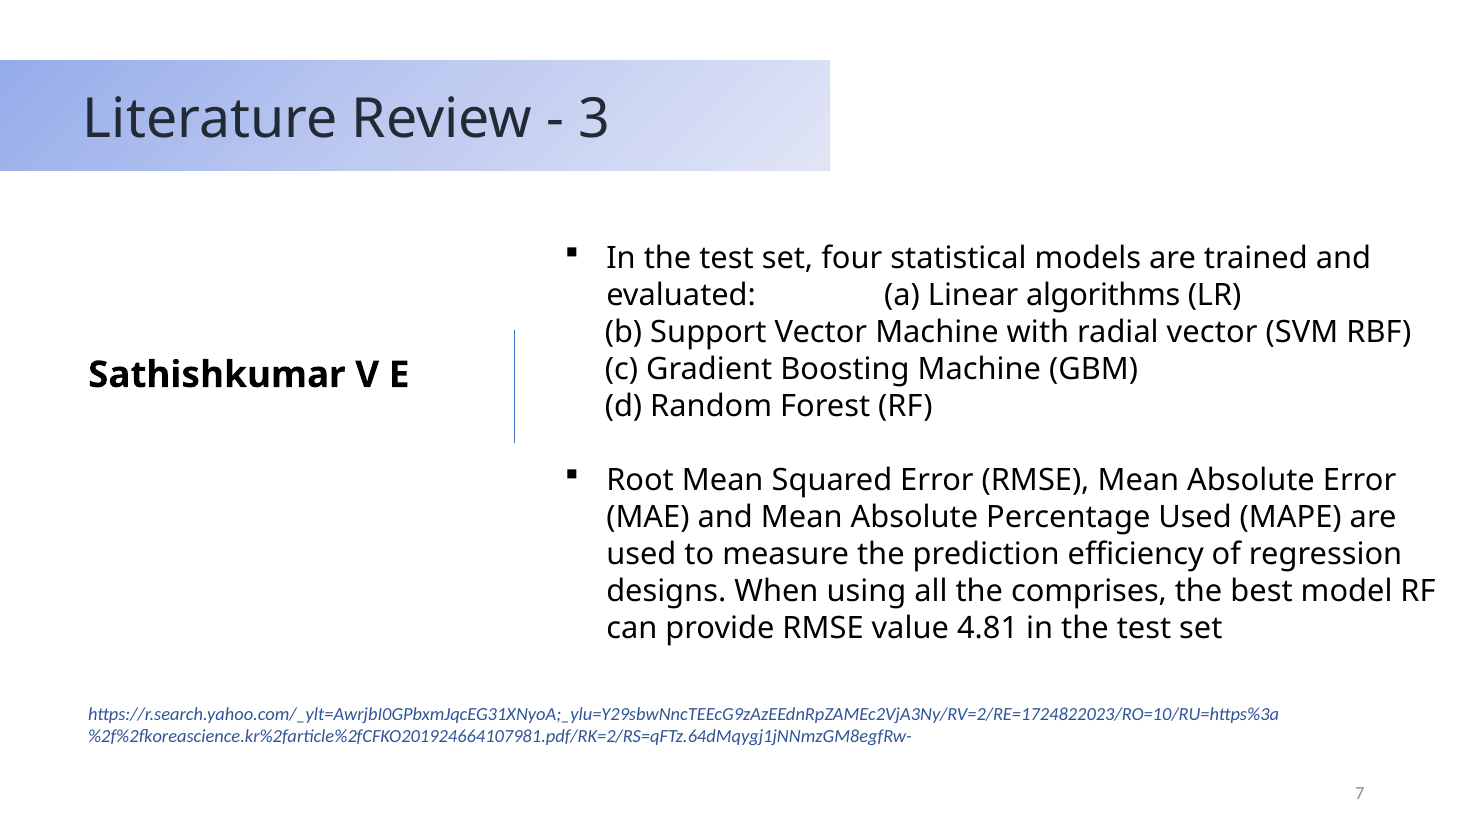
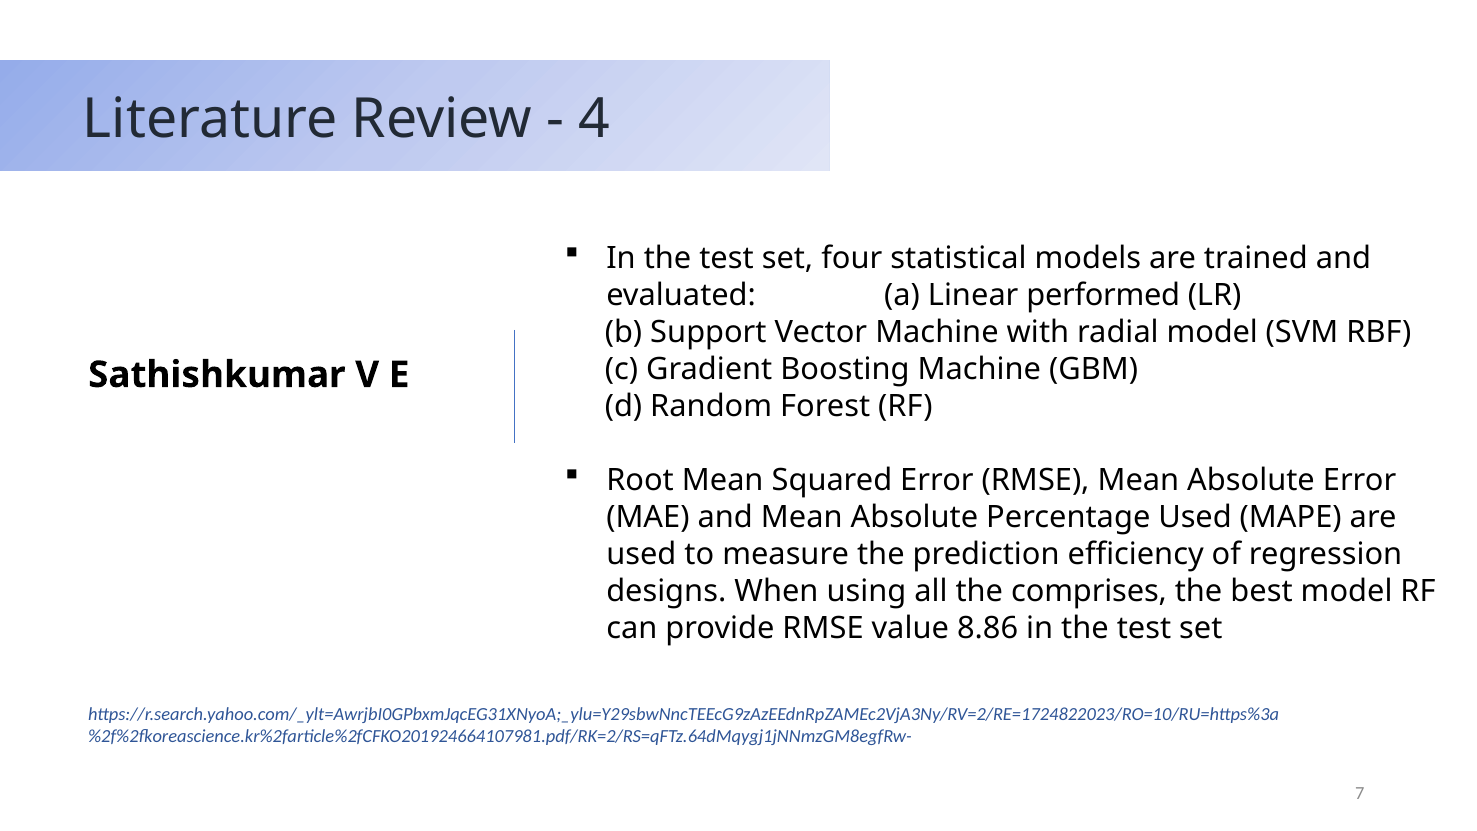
3: 3 -> 4
algorithms: algorithms -> performed
radial vector: vector -> model
4.81: 4.81 -> 8.86
